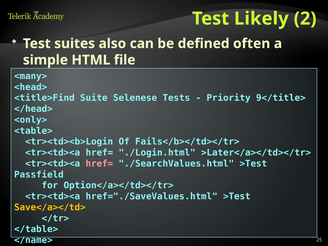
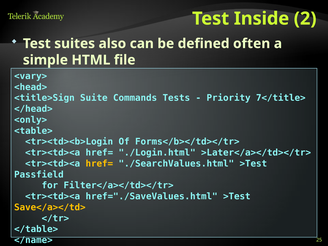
Likely: Likely -> Inside
<many>: <many> -> <vary>
<title>Find: <title>Find -> <title>Sign
Selenese: Selenese -> Commands
9</title>: 9</title> -> 7</title>
Fails</b></td></tr>: Fails</b></td></tr> -> Forms</b></td></tr>
href= at (99, 164) colour: pink -> yellow
Option</a></td></tr>: Option</a></td></tr> -> Filter</a></td></tr>
